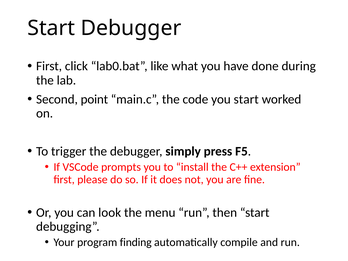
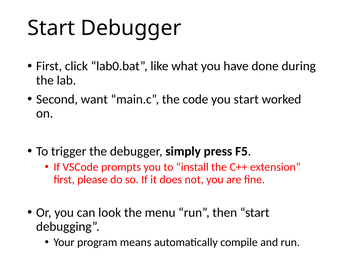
point: point -> want
finding: finding -> means
